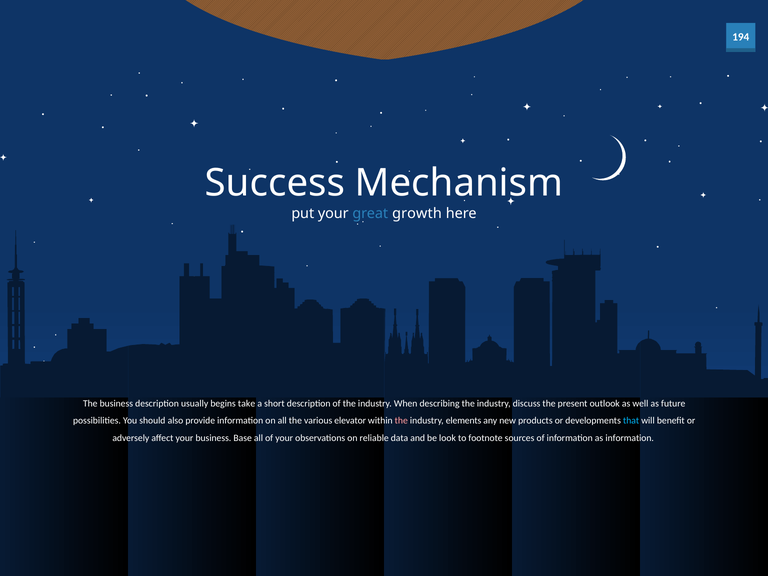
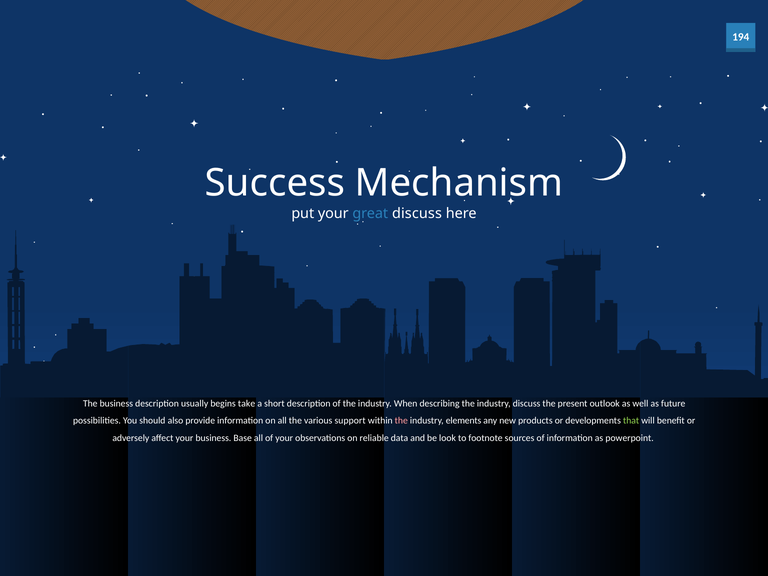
great growth: growth -> discuss
elevator: elevator -> support
that colour: light blue -> light green
as information: information -> powerpoint
